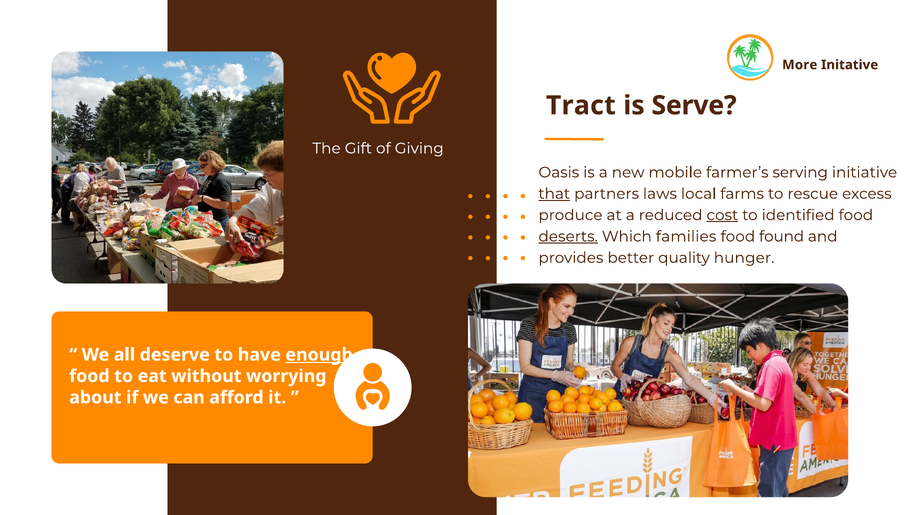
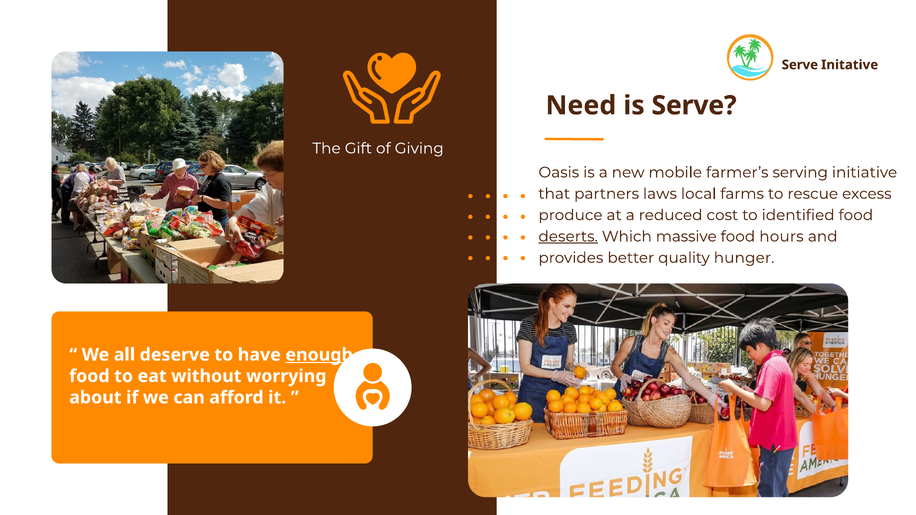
More at (800, 65): More -> Serve
Tract: Tract -> Need
that underline: present -> none
cost underline: present -> none
families: families -> massive
found: found -> hours
